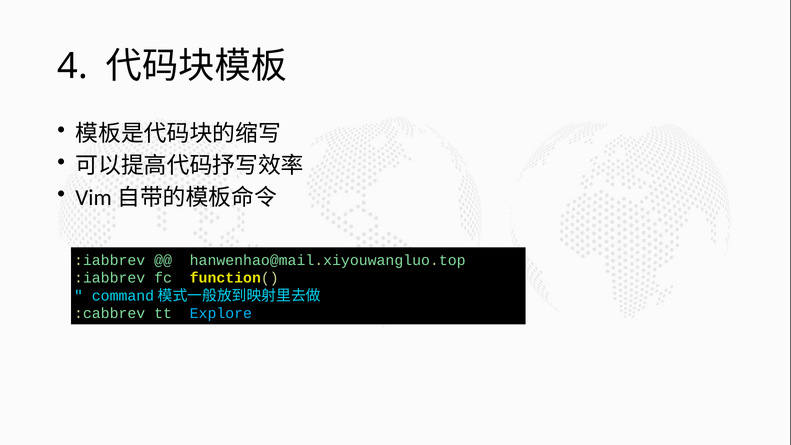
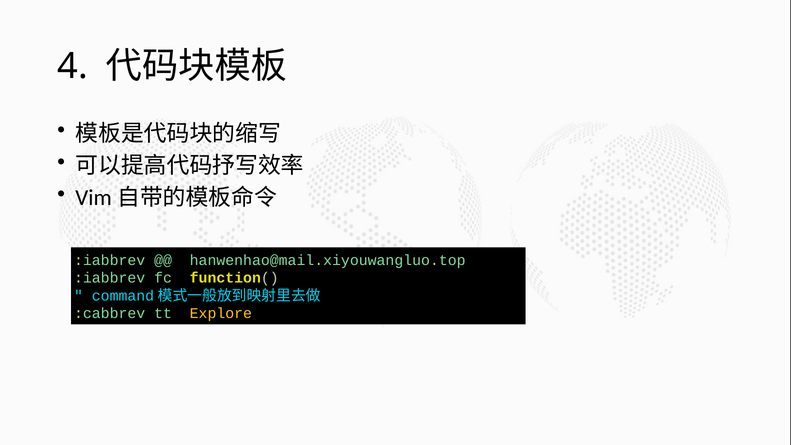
Explore colour: light blue -> yellow
